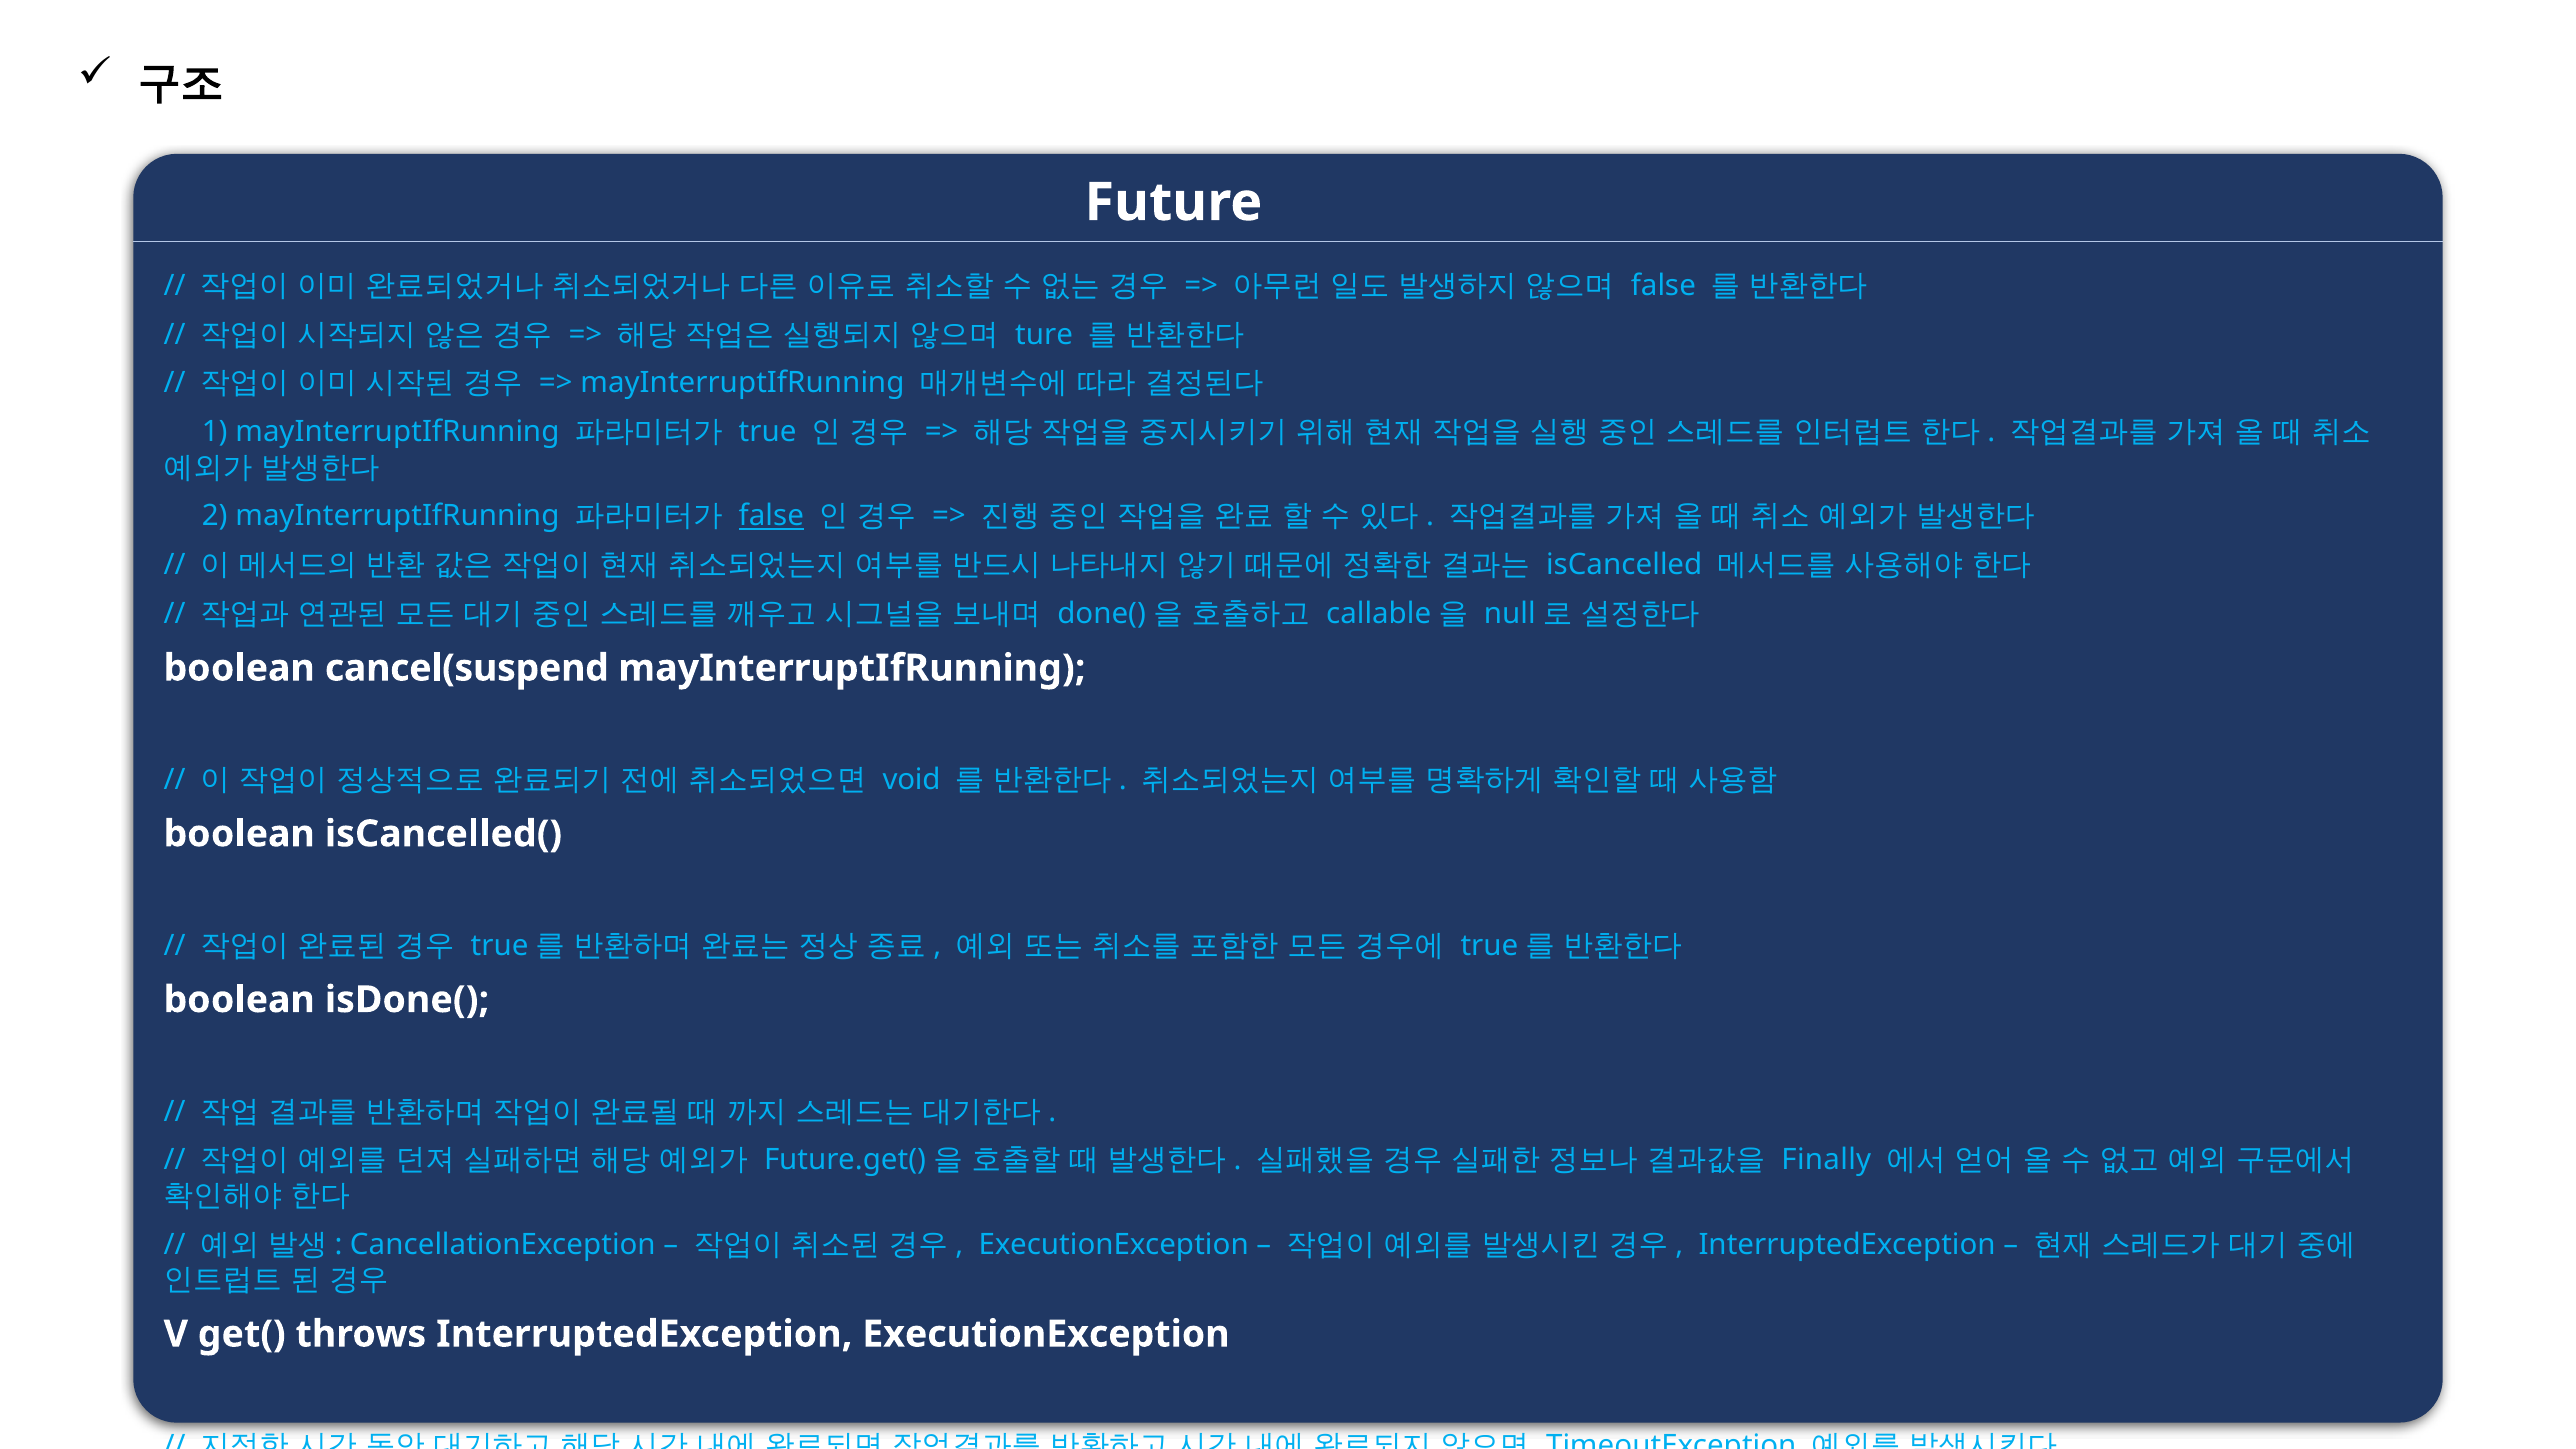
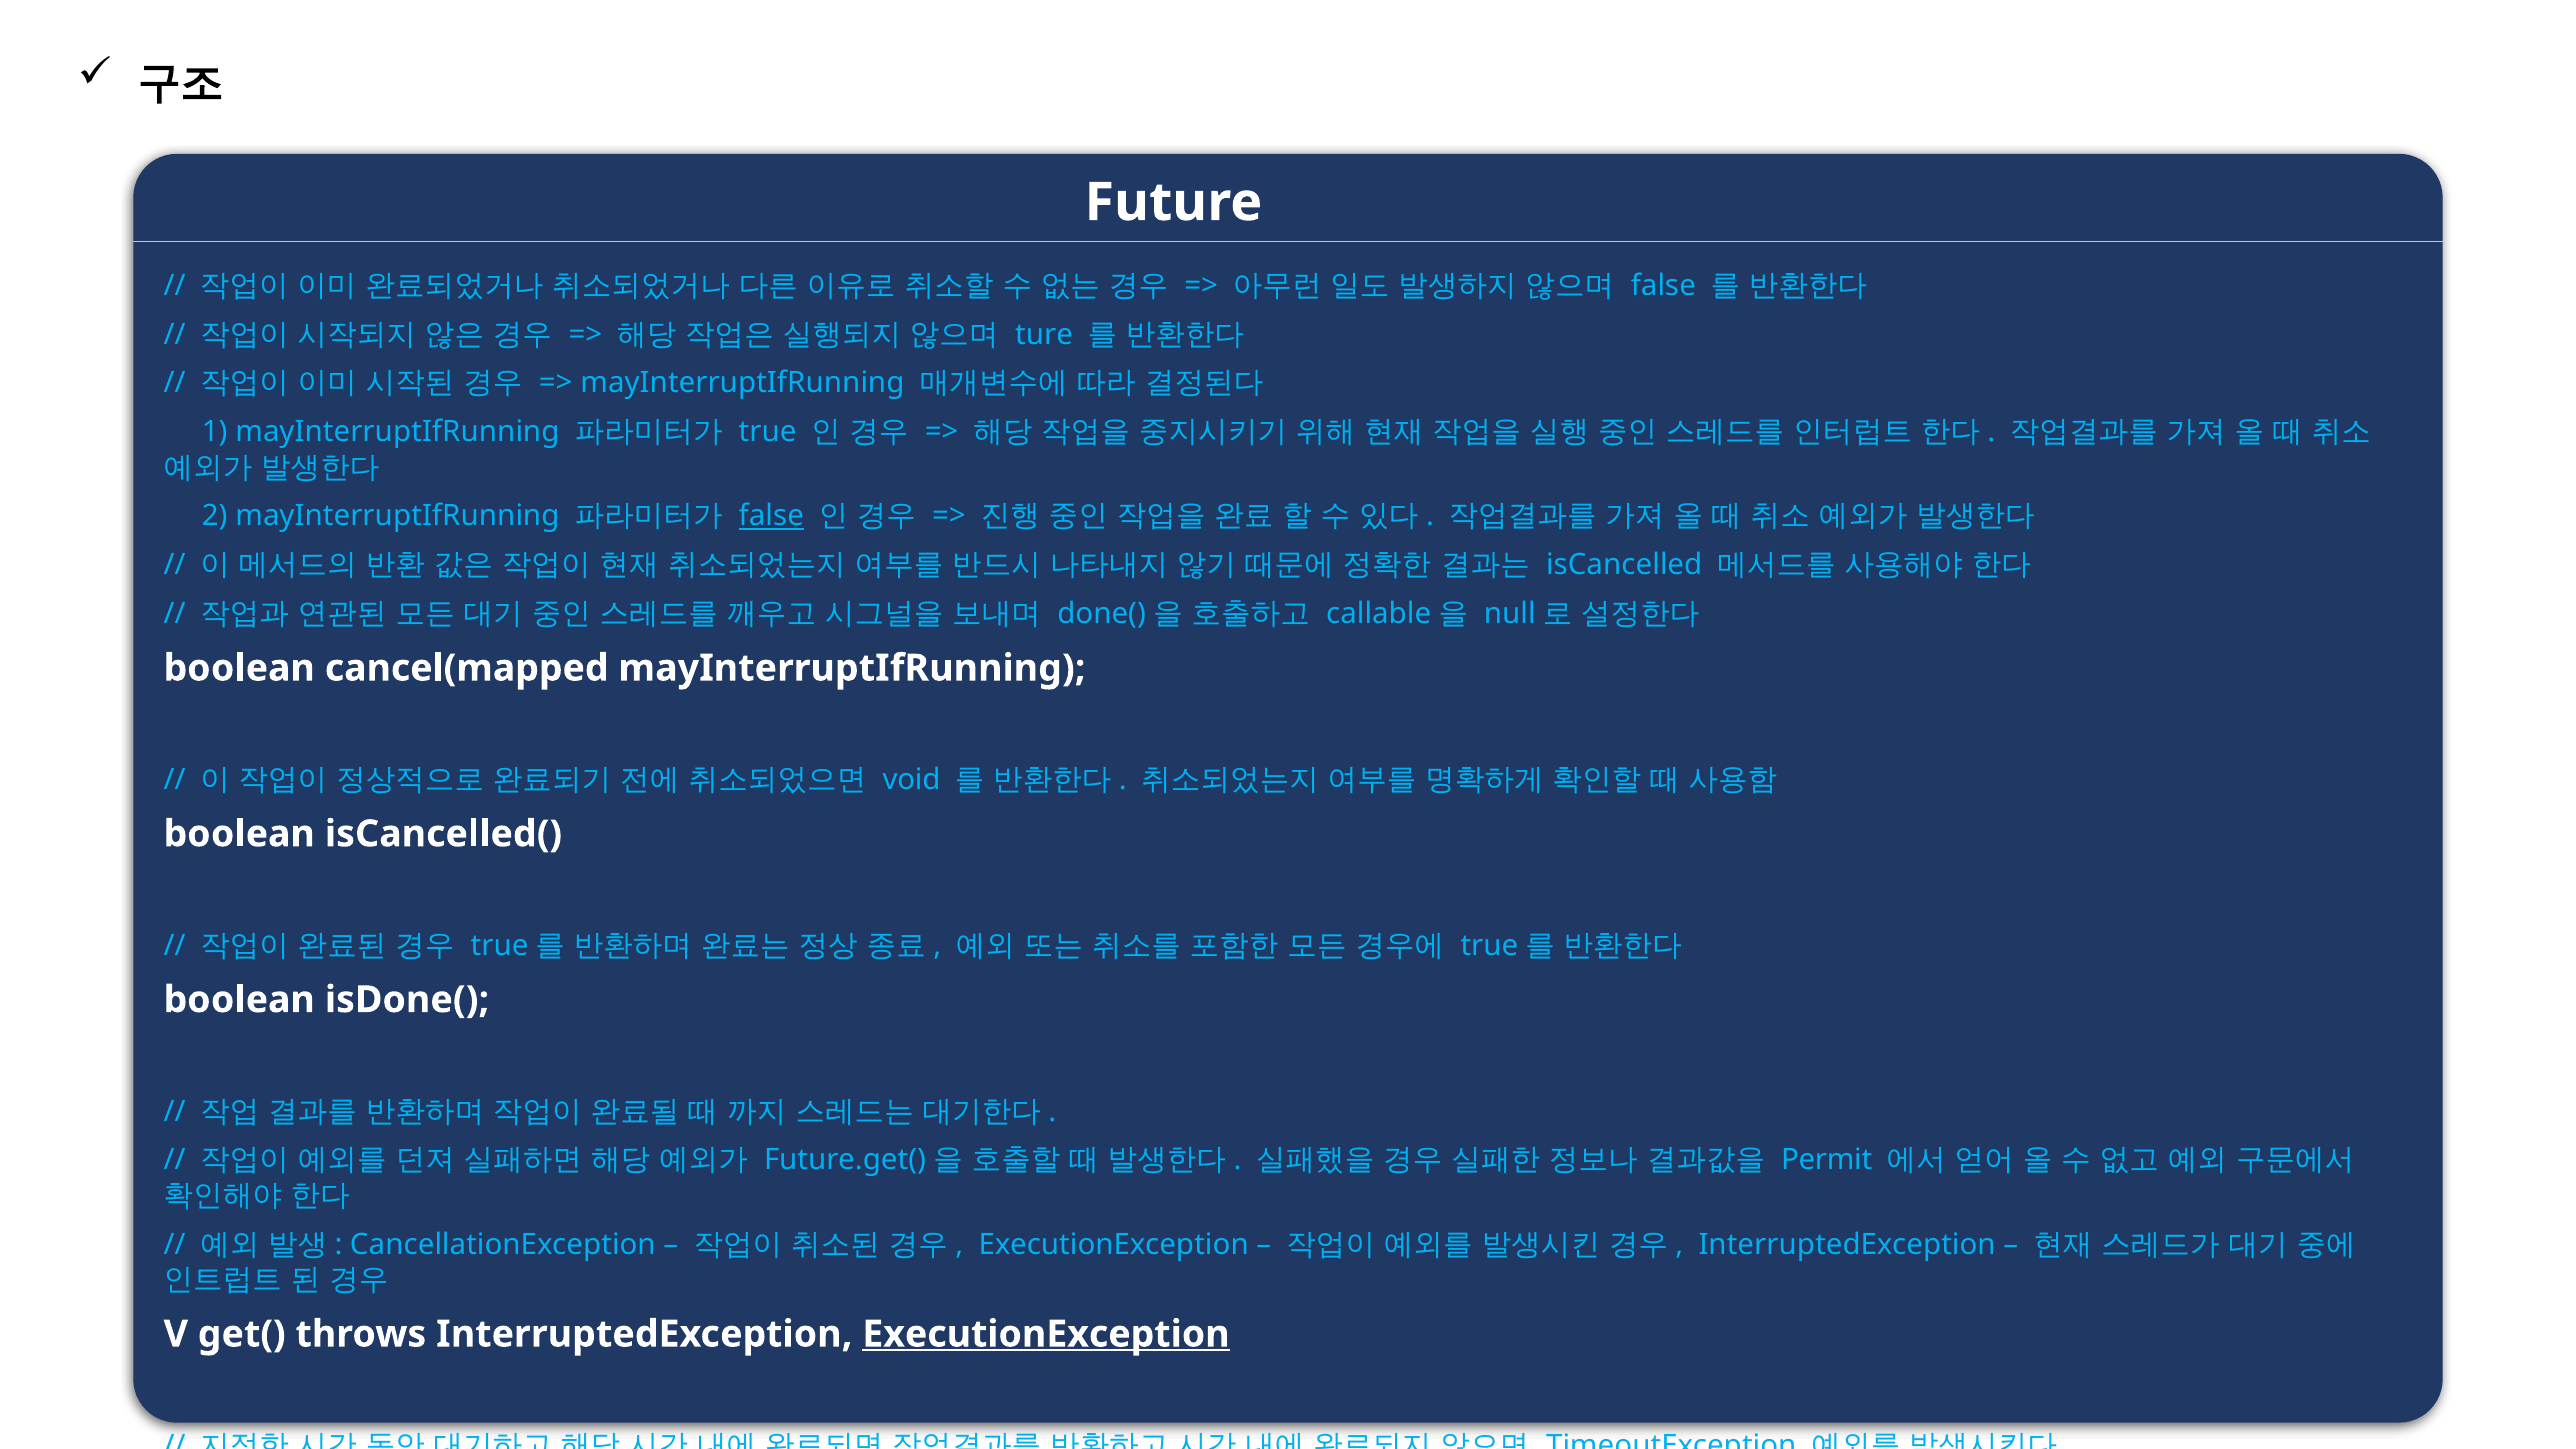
cancel(suspend: cancel(suspend -> cancel(mapped
Finally: Finally -> Permit
ExecutionException at (1046, 1334) underline: none -> present
